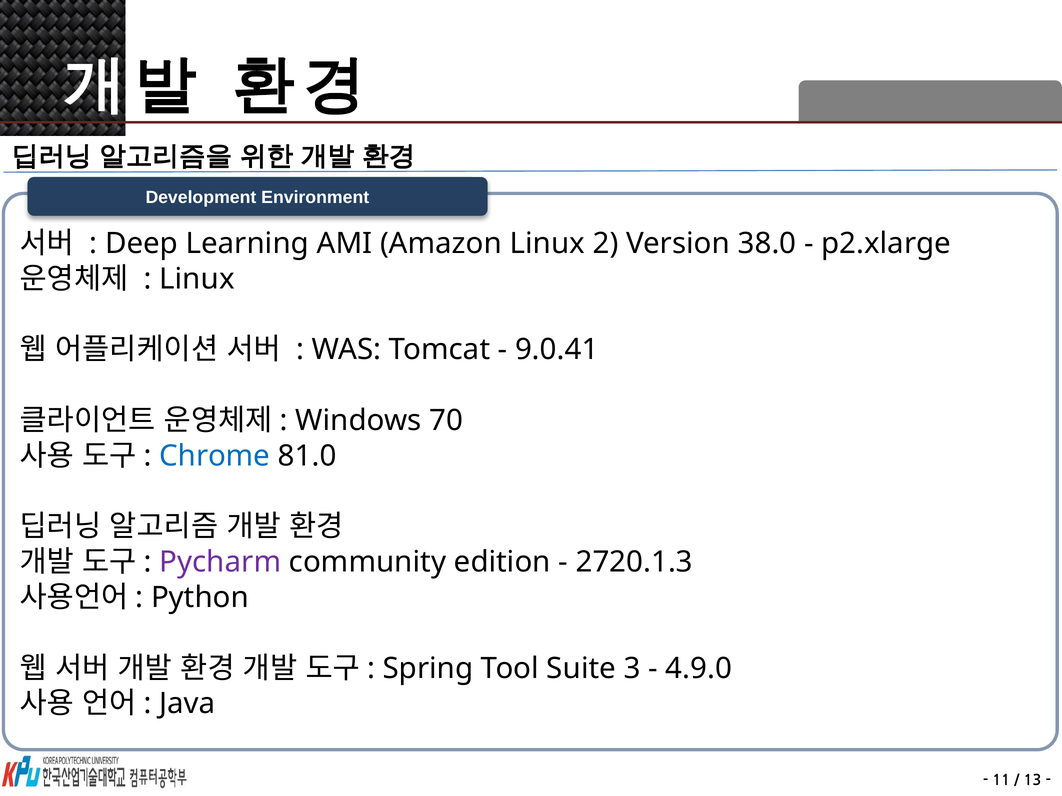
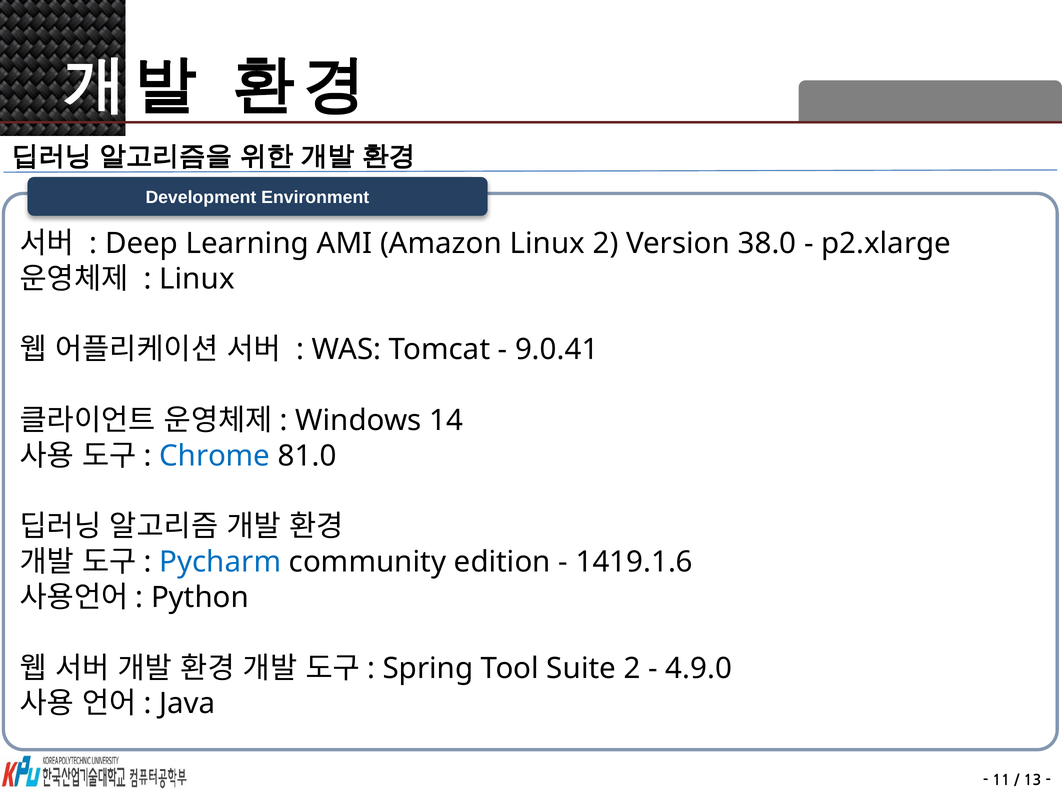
70: 70 -> 14
Pycharm colour: purple -> blue
2720.1.3: 2720.1.3 -> 1419.1.6
Suite 3: 3 -> 2
